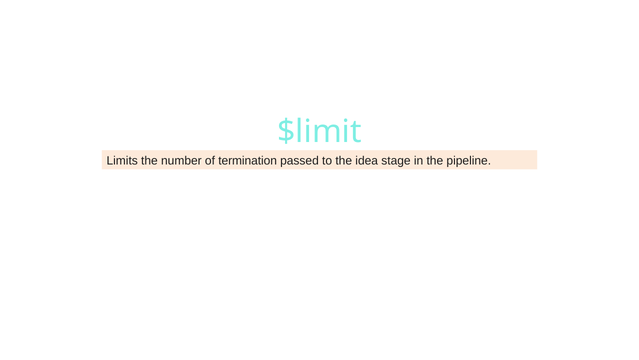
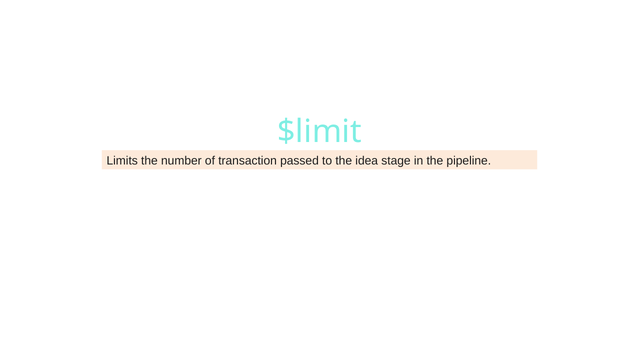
termination: termination -> transaction
